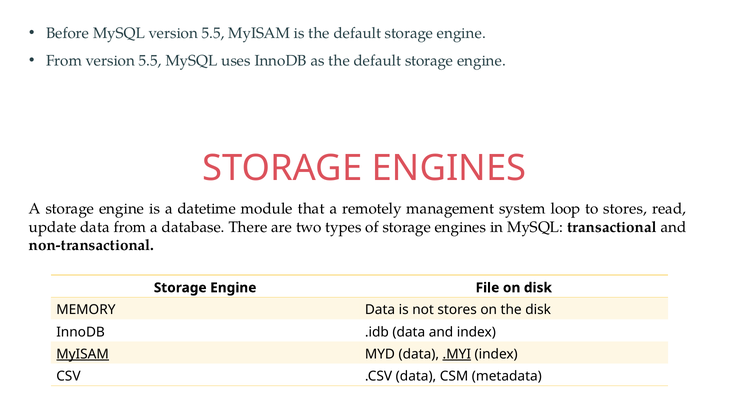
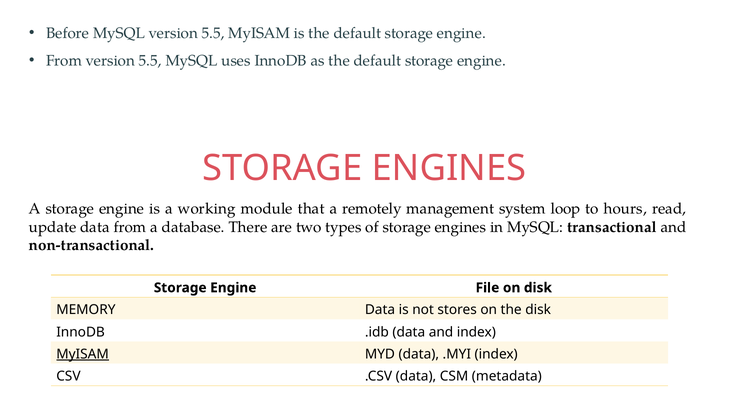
datetime: datetime -> working
to stores: stores -> hours
.MYI underline: present -> none
